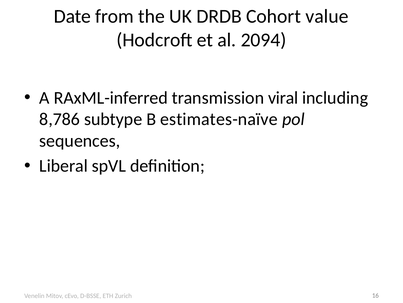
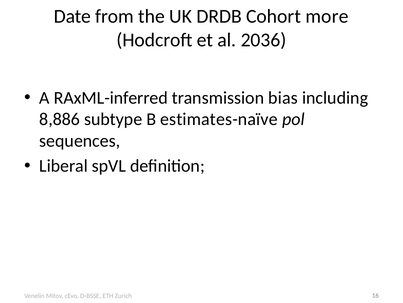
value: value -> more
2094: 2094 -> 2036
viral: viral -> bias
8,786: 8,786 -> 8,886
